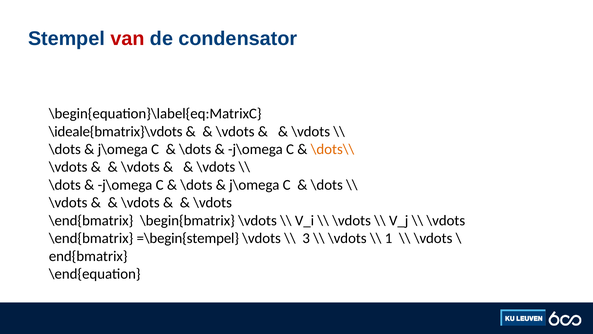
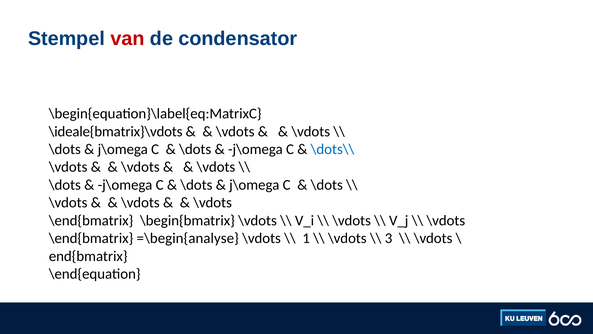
\dots\\ colour: orange -> blue
=\begin{stempel: =\begin{stempel -> =\begin{analyse
3: 3 -> 1
1: 1 -> 3
